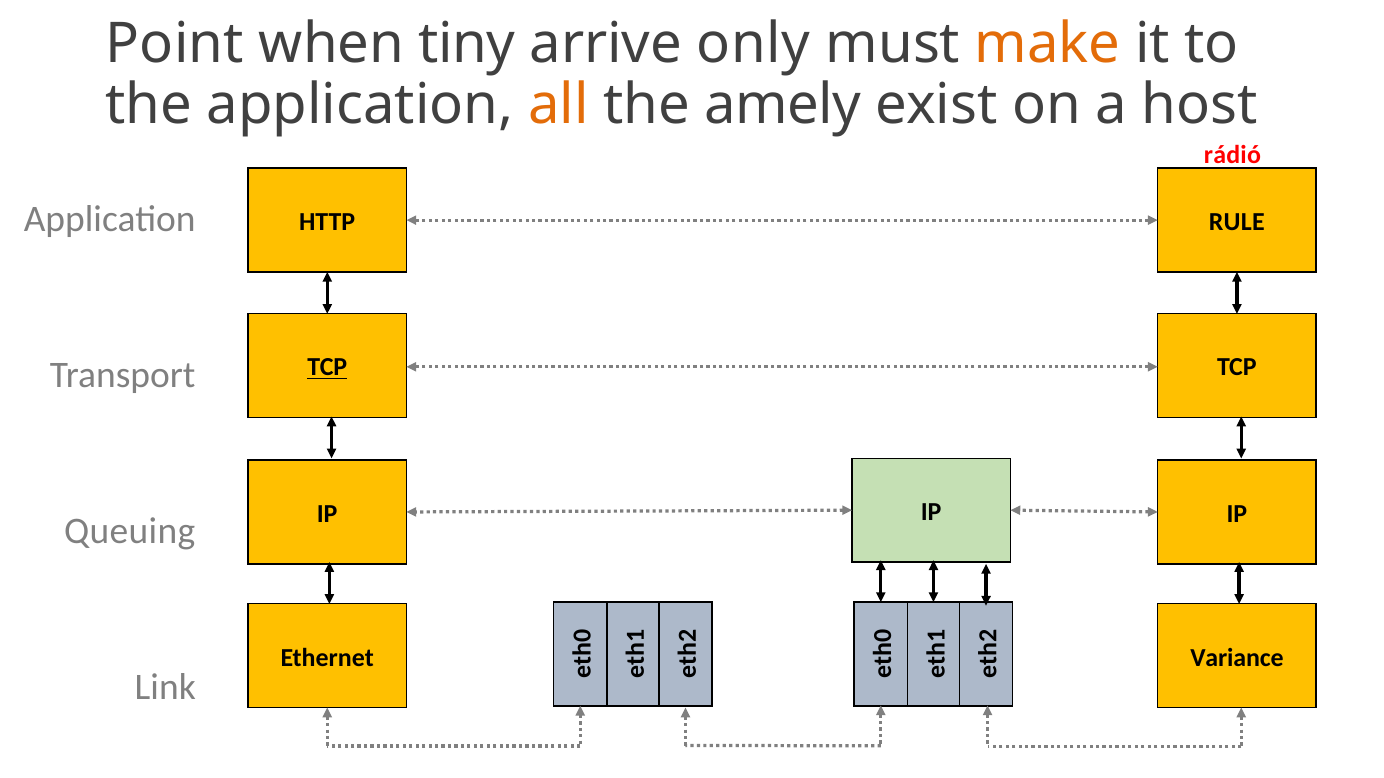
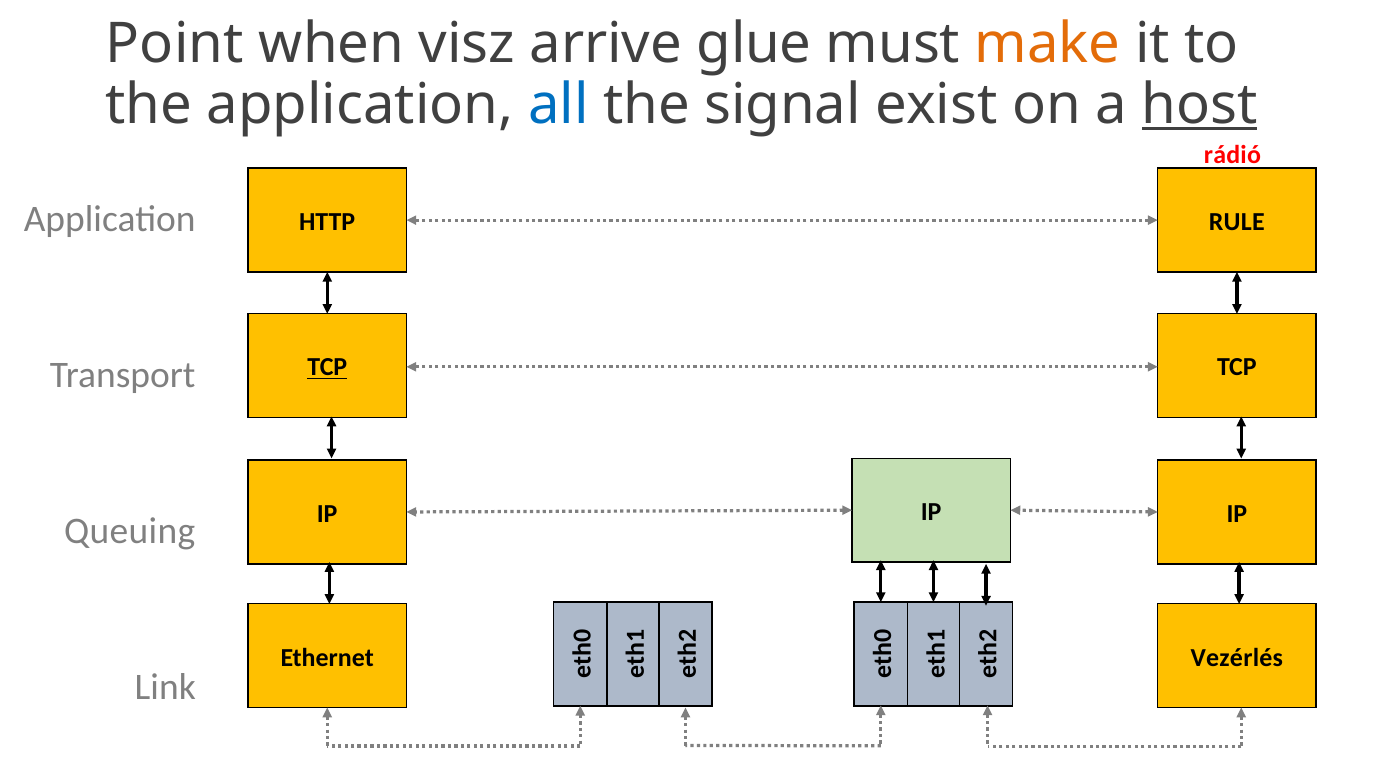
tiny: tiny -> visz
only: only -> glue
all colour: orange -> blue
amely: amely -> signal
host underline: none -> present
Variance: Variance -> Vezérlés
